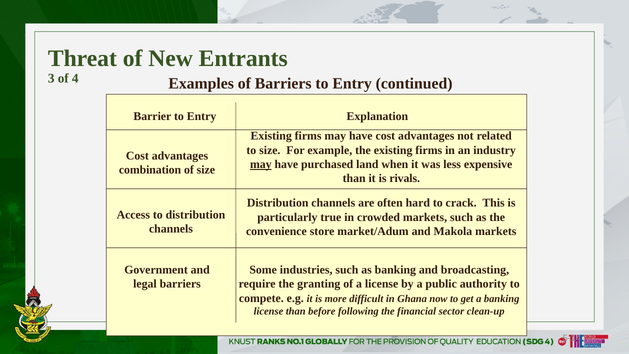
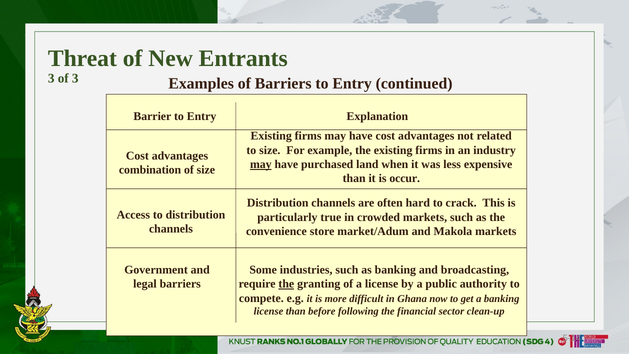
of 4: 4 -> 3
rivals: rivals -> occur
the at (286, 284) underline: none -> present
